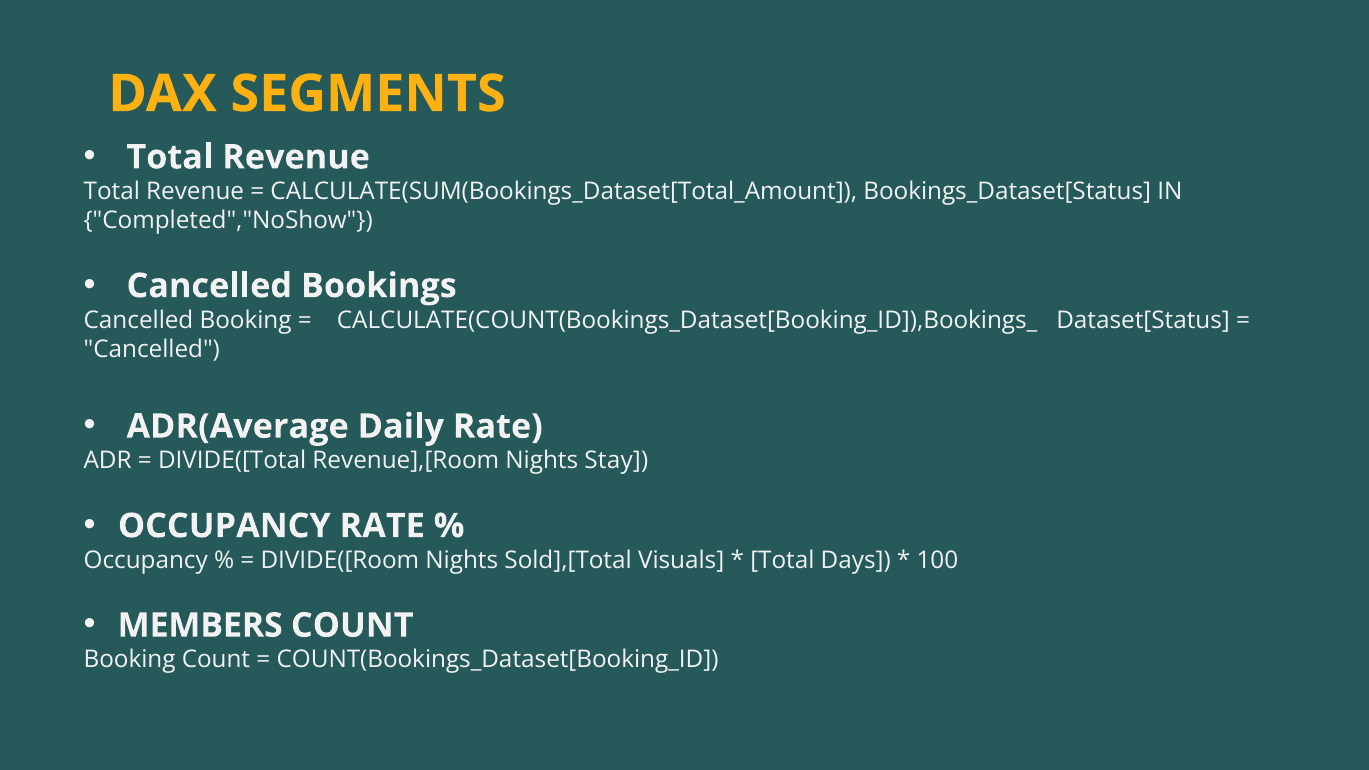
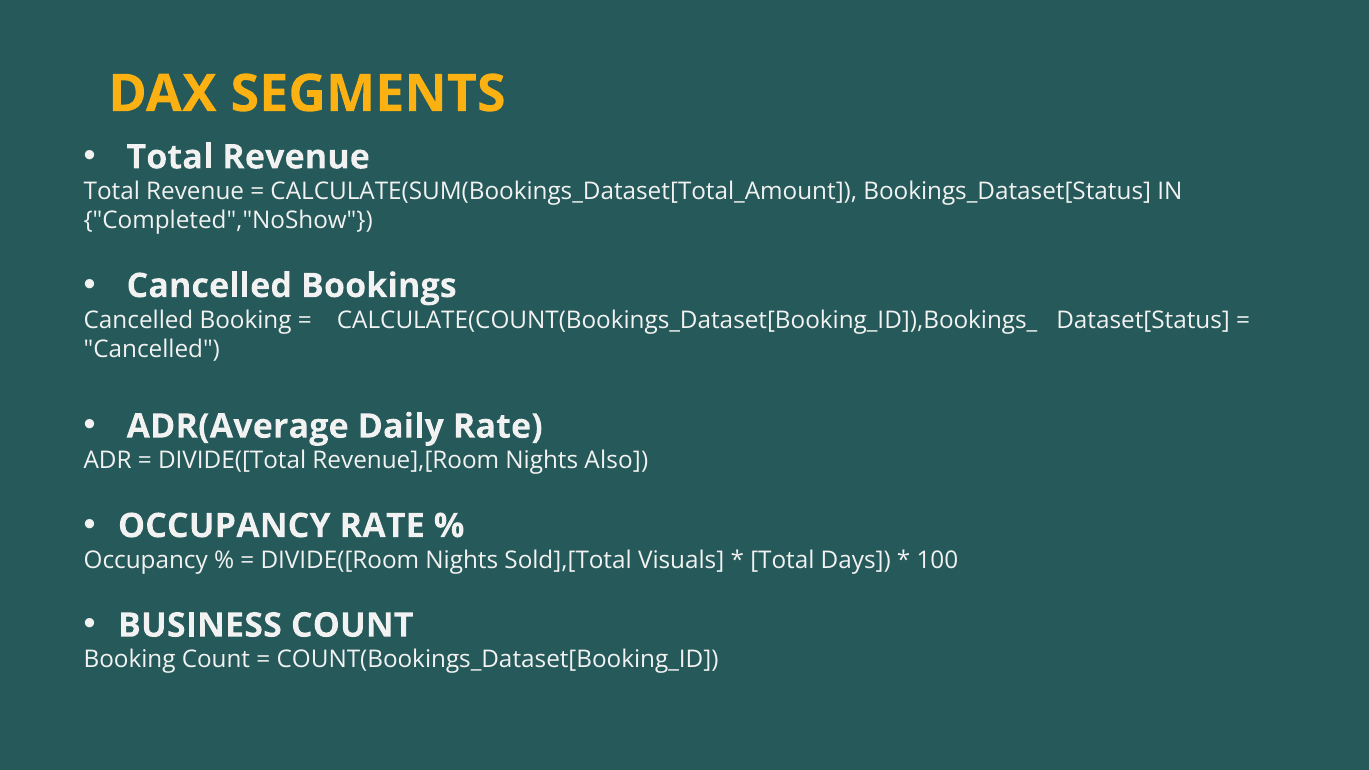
Stay: Stay -> Also
MEMBERS: MEMBERS -> BUSINESS
